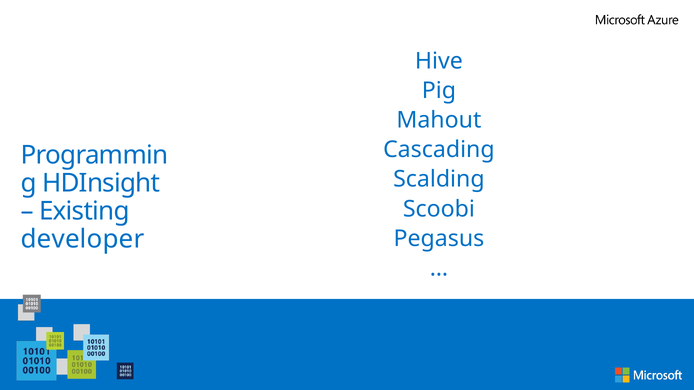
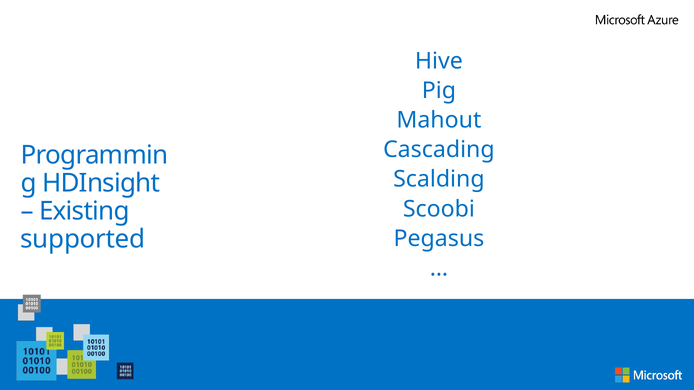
developer: developer -> supported
